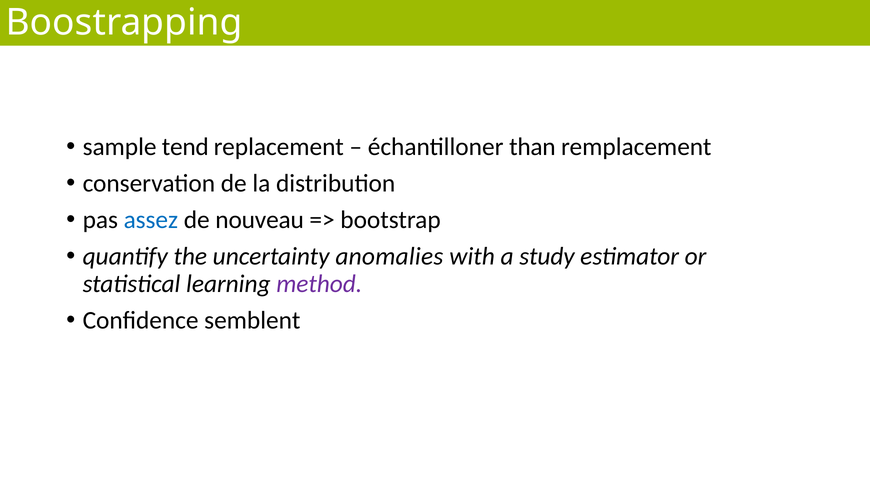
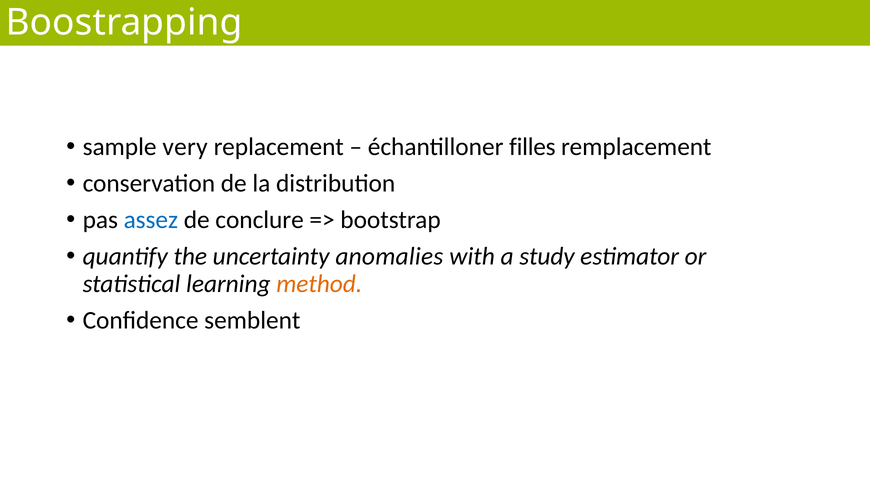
tend: tend -> very
than: than -> filles
nouveau: nouveau -> conclure
method colour: purple -> orange
